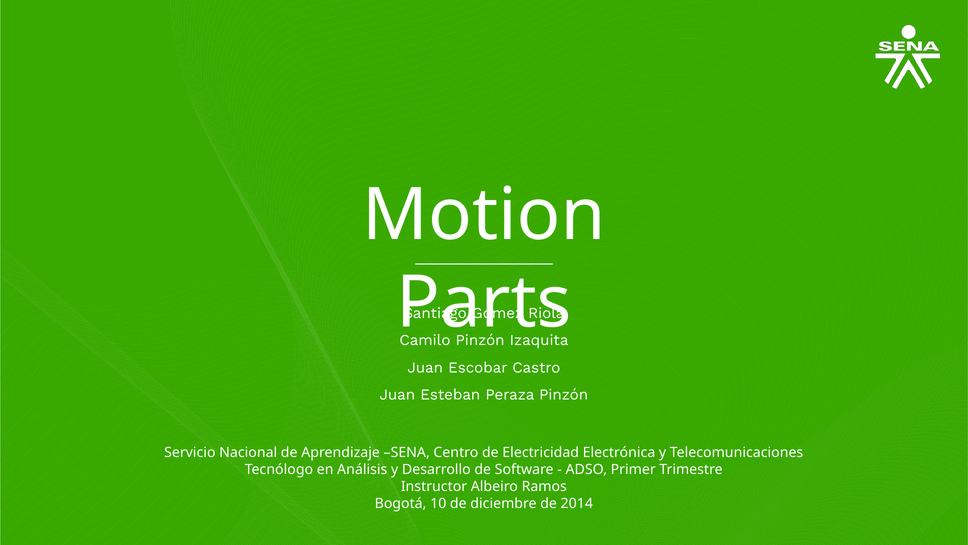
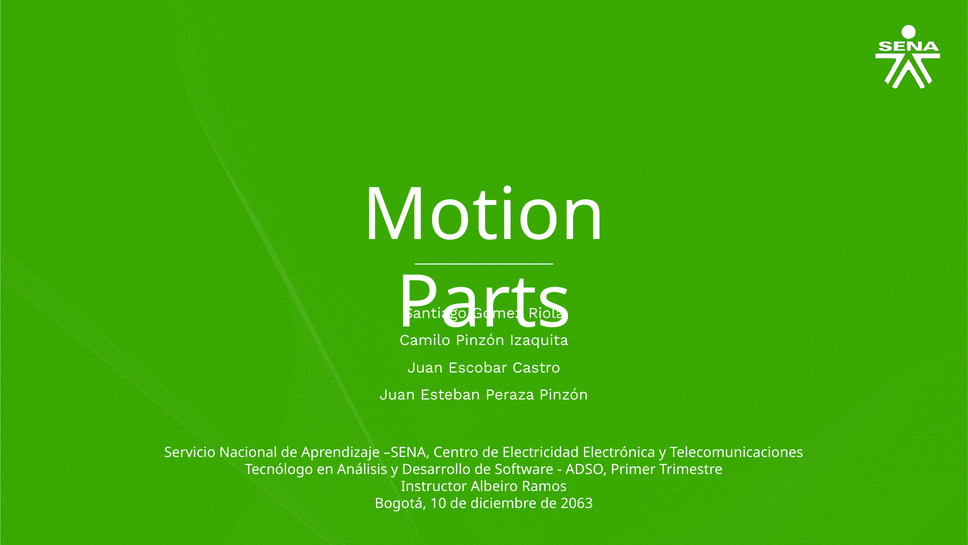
2014: 2014 -> 2063
